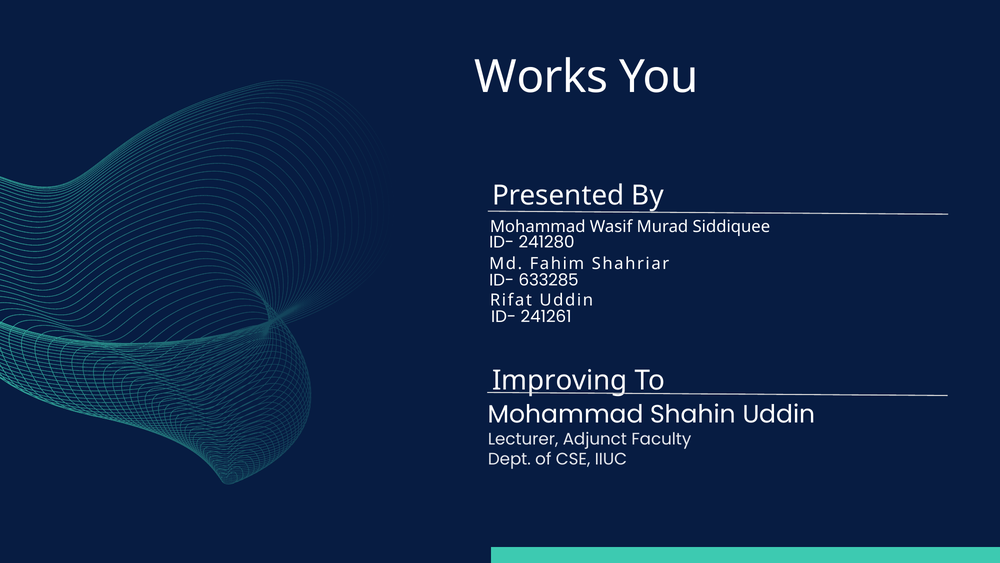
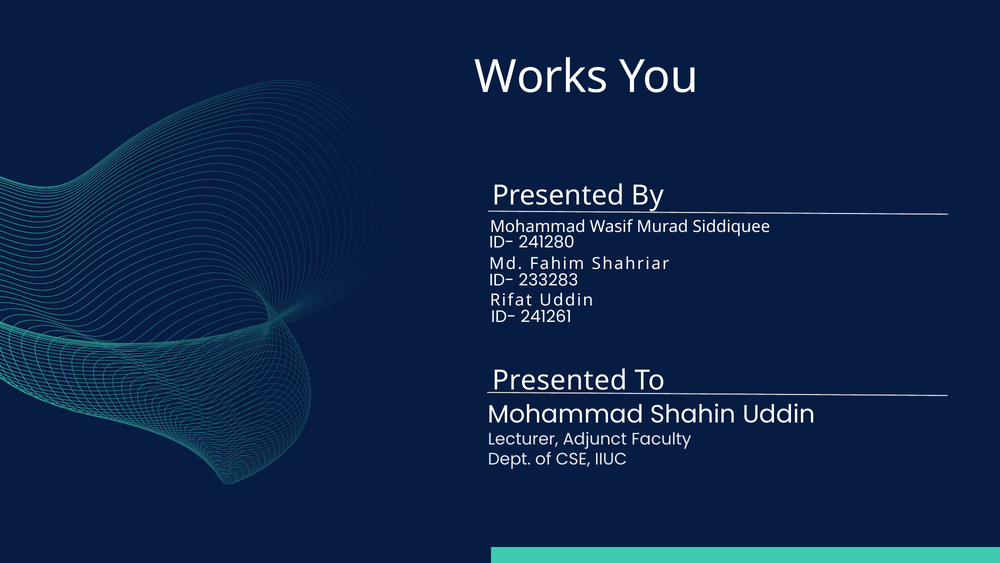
633285: 633285 -> 233283
Improving at (560, 380): Improving -> Presented
